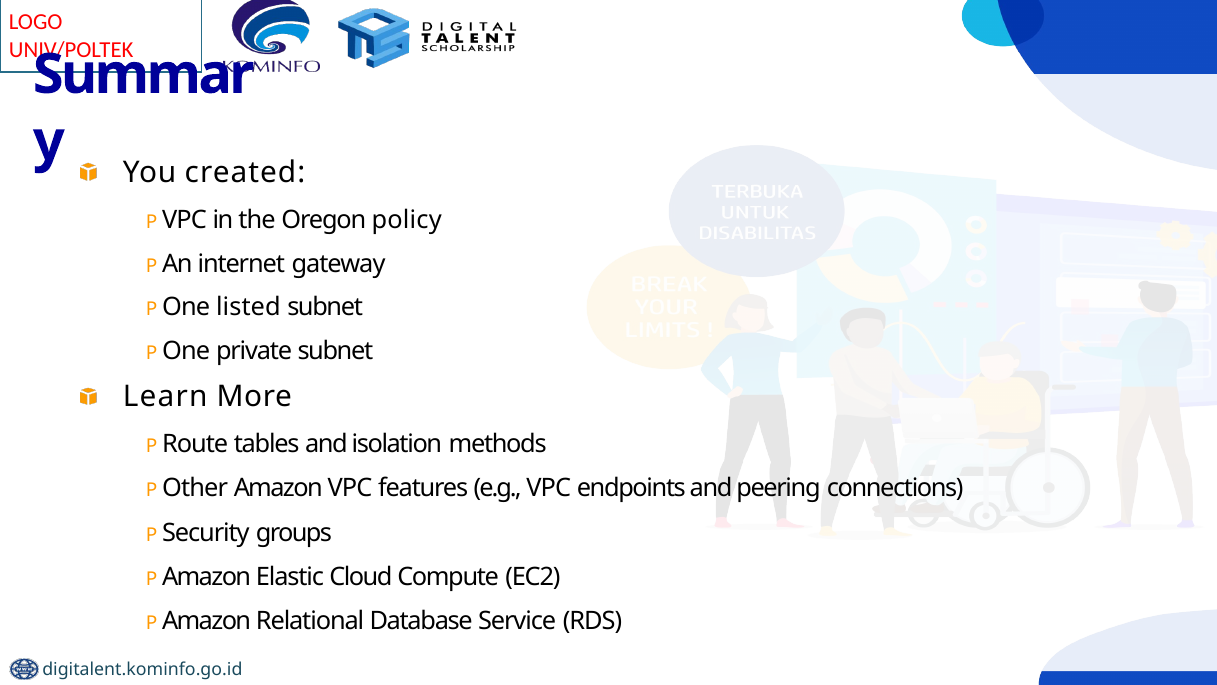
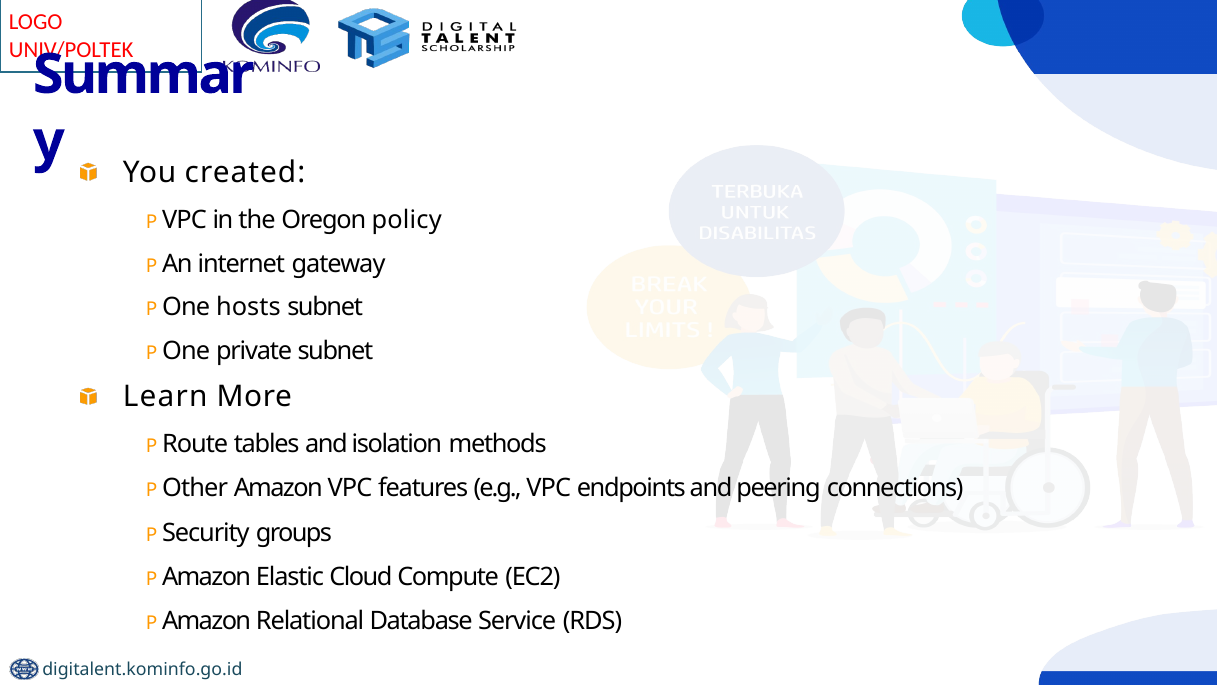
listed: listed -> hosts
